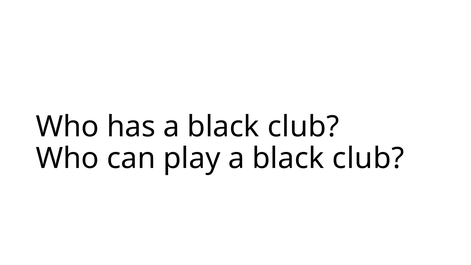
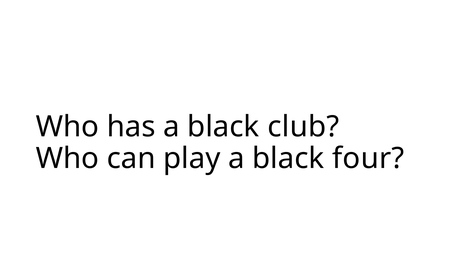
play a black club: club -> four
